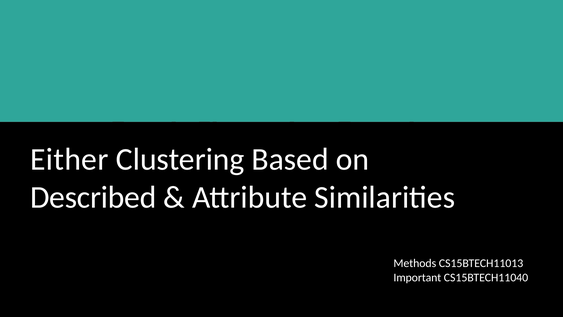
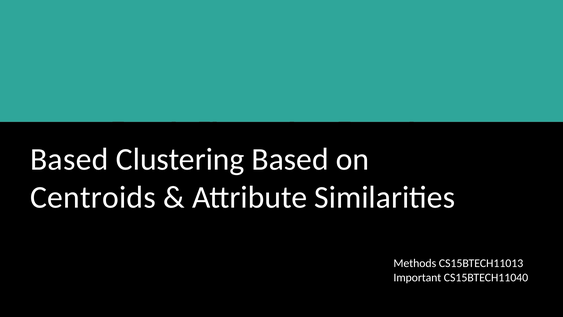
Either at (69, 159): Either -> Based
Described: Described -> Centroids
